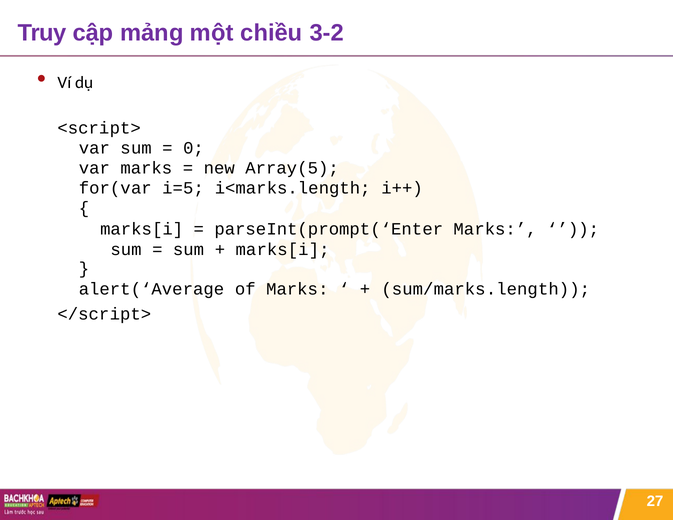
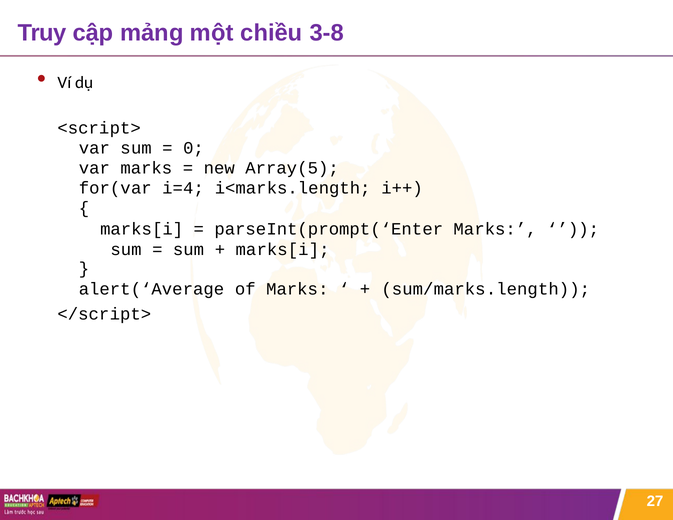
3-2: 3-2 -> 3-8
i=5: i=5 -> i=4
